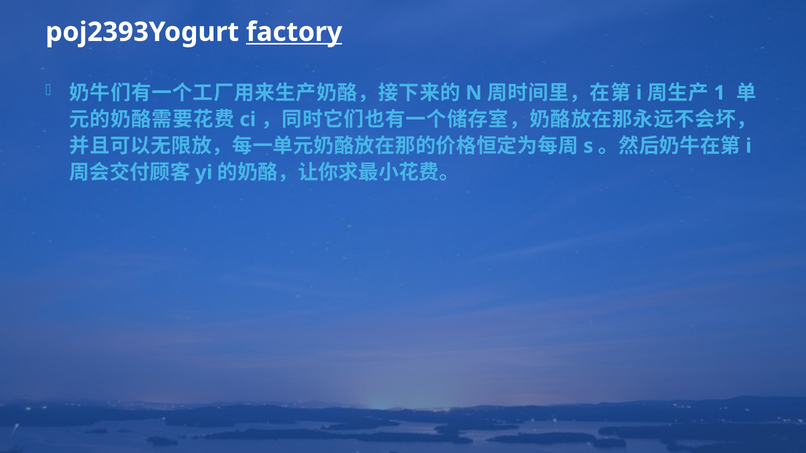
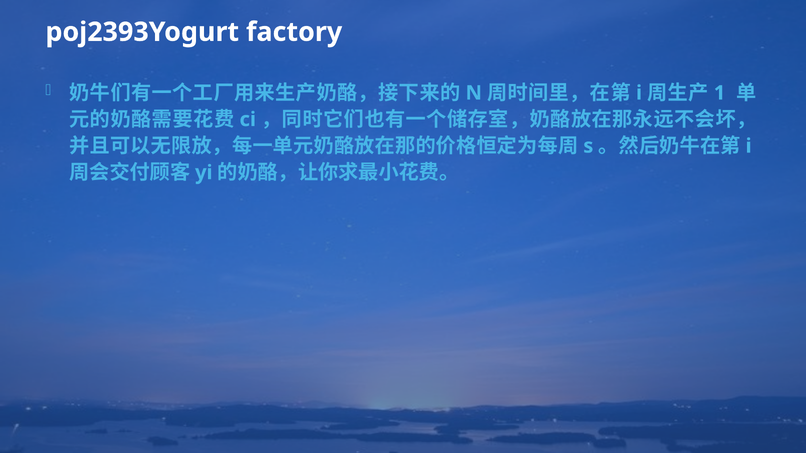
factory underline: present -> none
